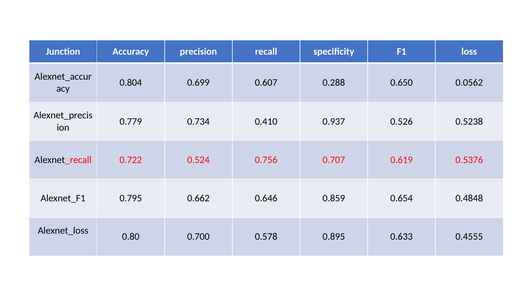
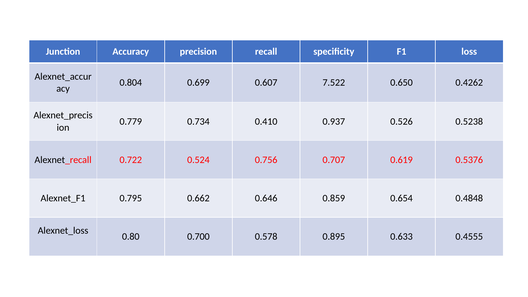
0.288: 0.288 -> 7.522
0.0562: 0.0562 -> 0.4262
